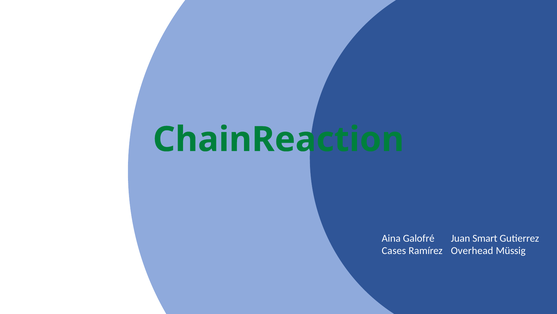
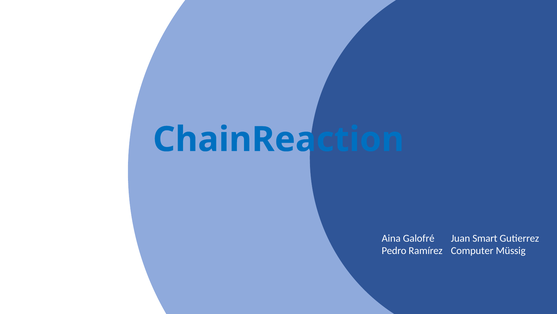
ChainReaction colour: green -> blue
Cases: Cases -> Pedro
Overhead: Overhead -> Computer
